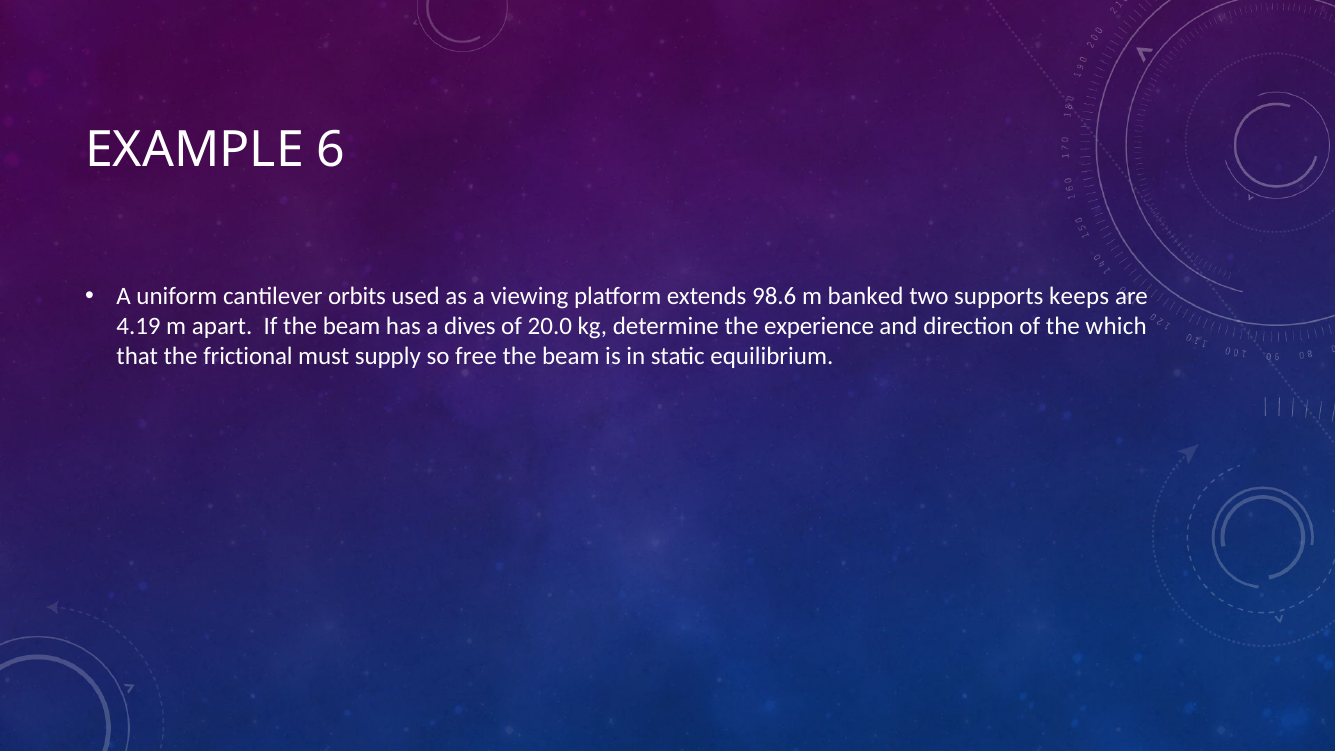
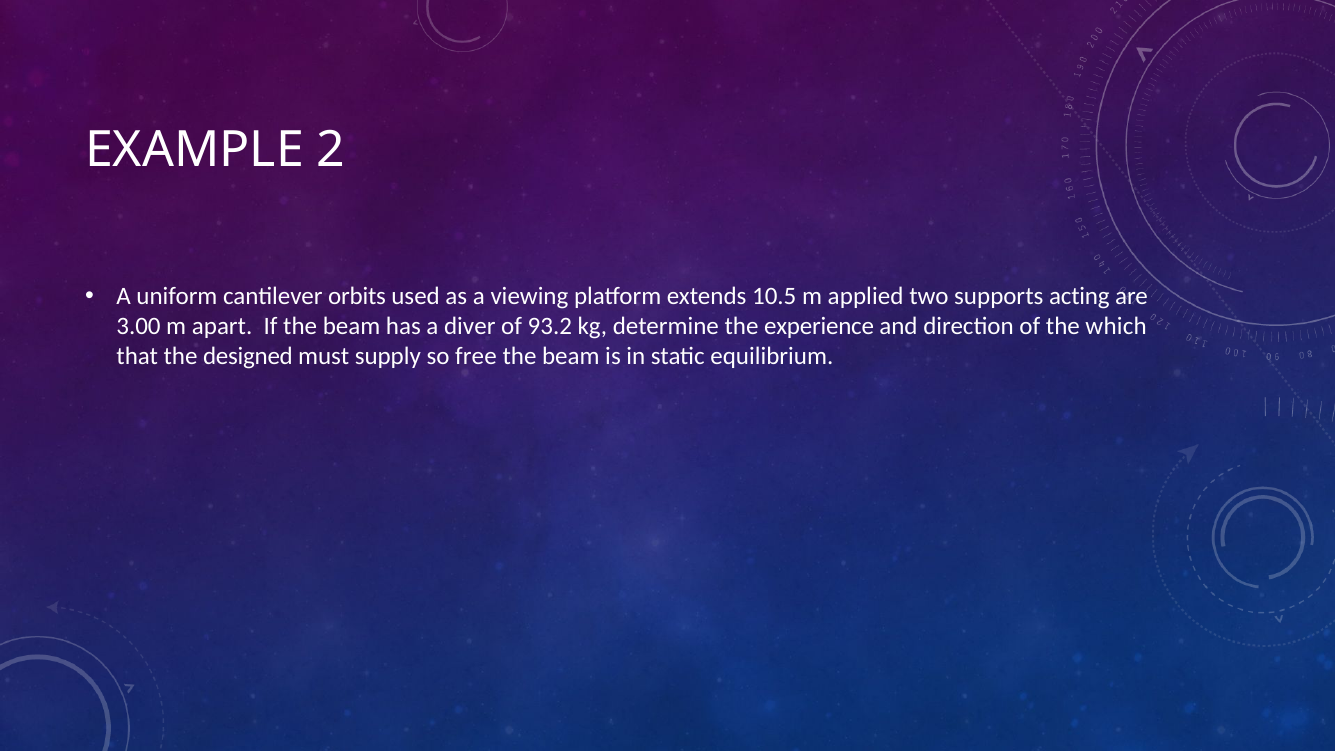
6: 6 -> 2
98.6: 98.6 -> 10.5
banked: banked -> applied
keeps: keeps -> acting
4.19: 4.19 -> 3.00
dives: dives -> diver
20.0: 20.0 -> 93.2
frictional: frictional -> designed
